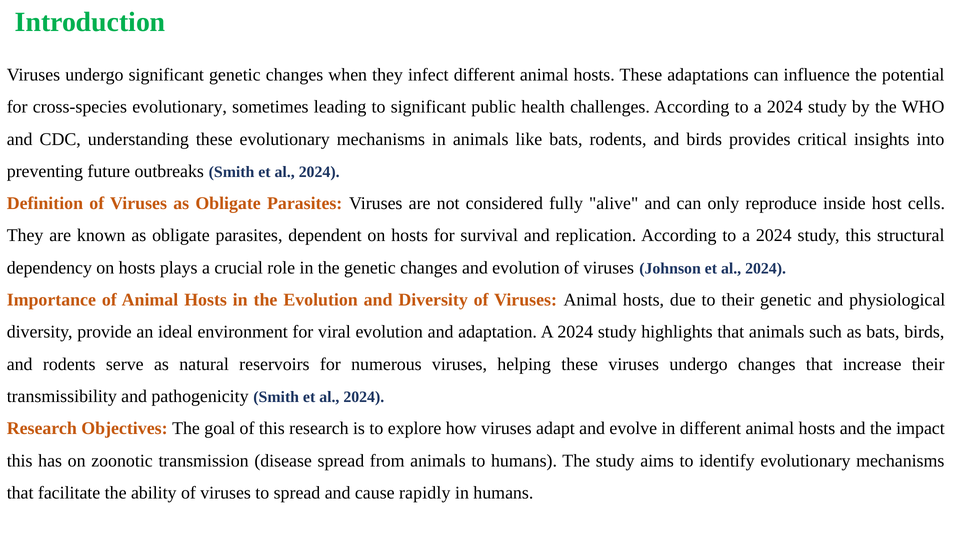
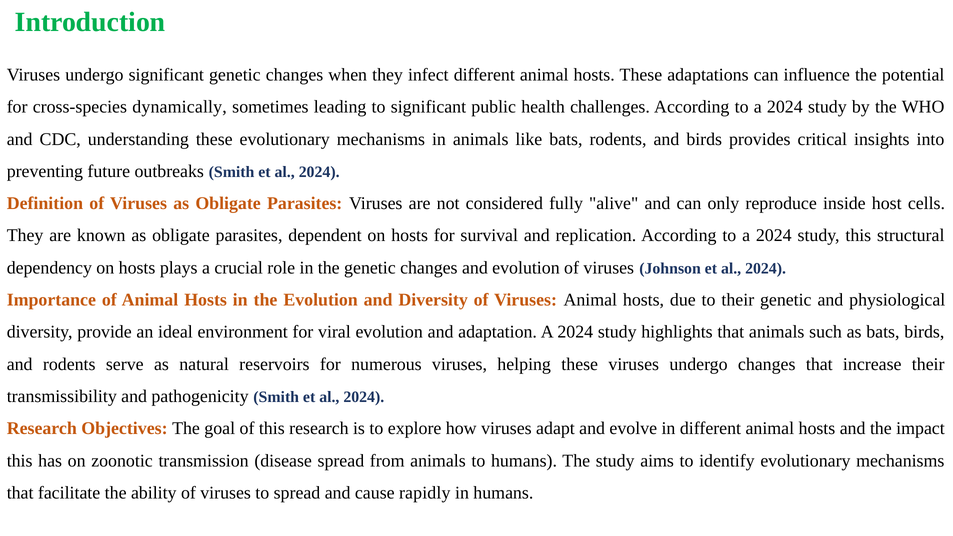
cross-species evolutionary: evolutionary -> dynamically
